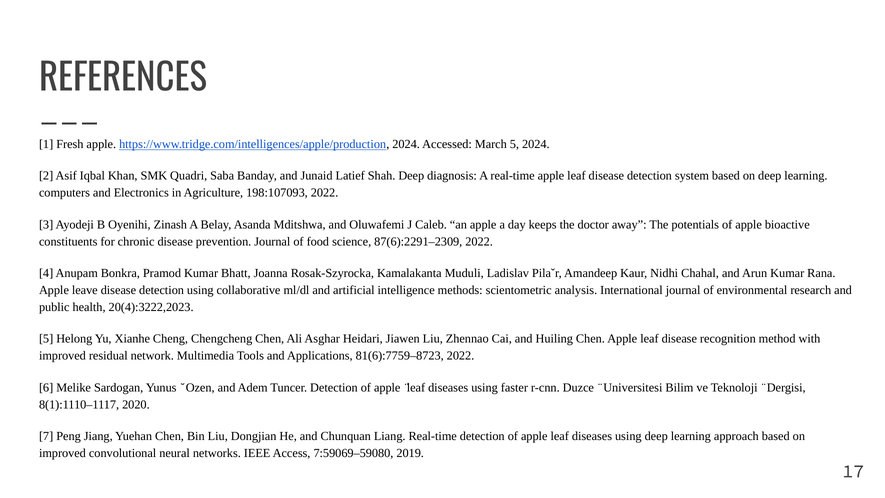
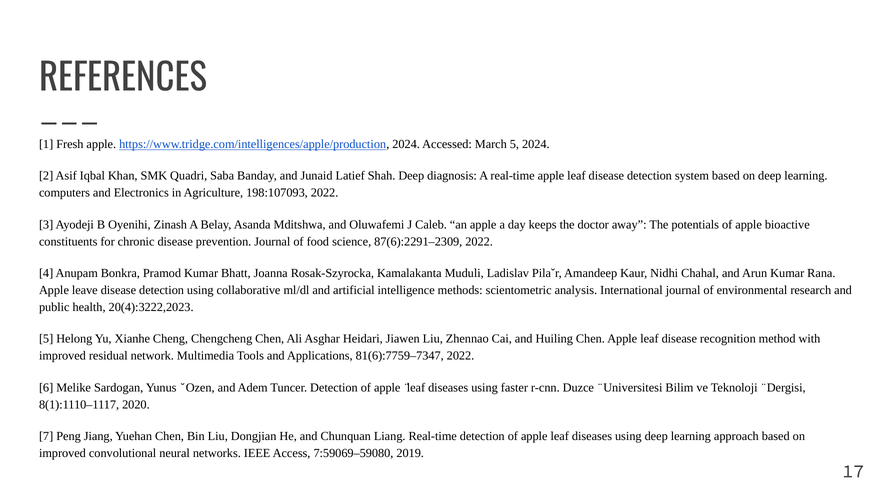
81(6):7759–8723: 81(6):7759–8723 -> 81(6):7759–7347
